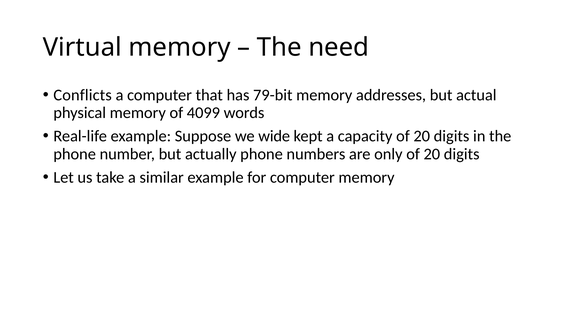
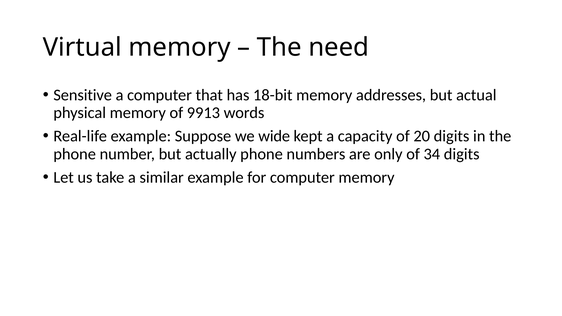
Conflicts: Conflicts -> Sensitive
79-bit: 79-bit -> 18-bit
4099: 4099 -> 9913
only of 20: 20 -> 34
